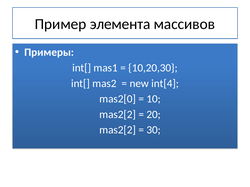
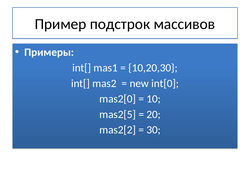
элемента: элемента -> подстрок
int[4: int[4 -> int[0
mas2[2 at (118, 115): mas2[2 -> mas2[5
